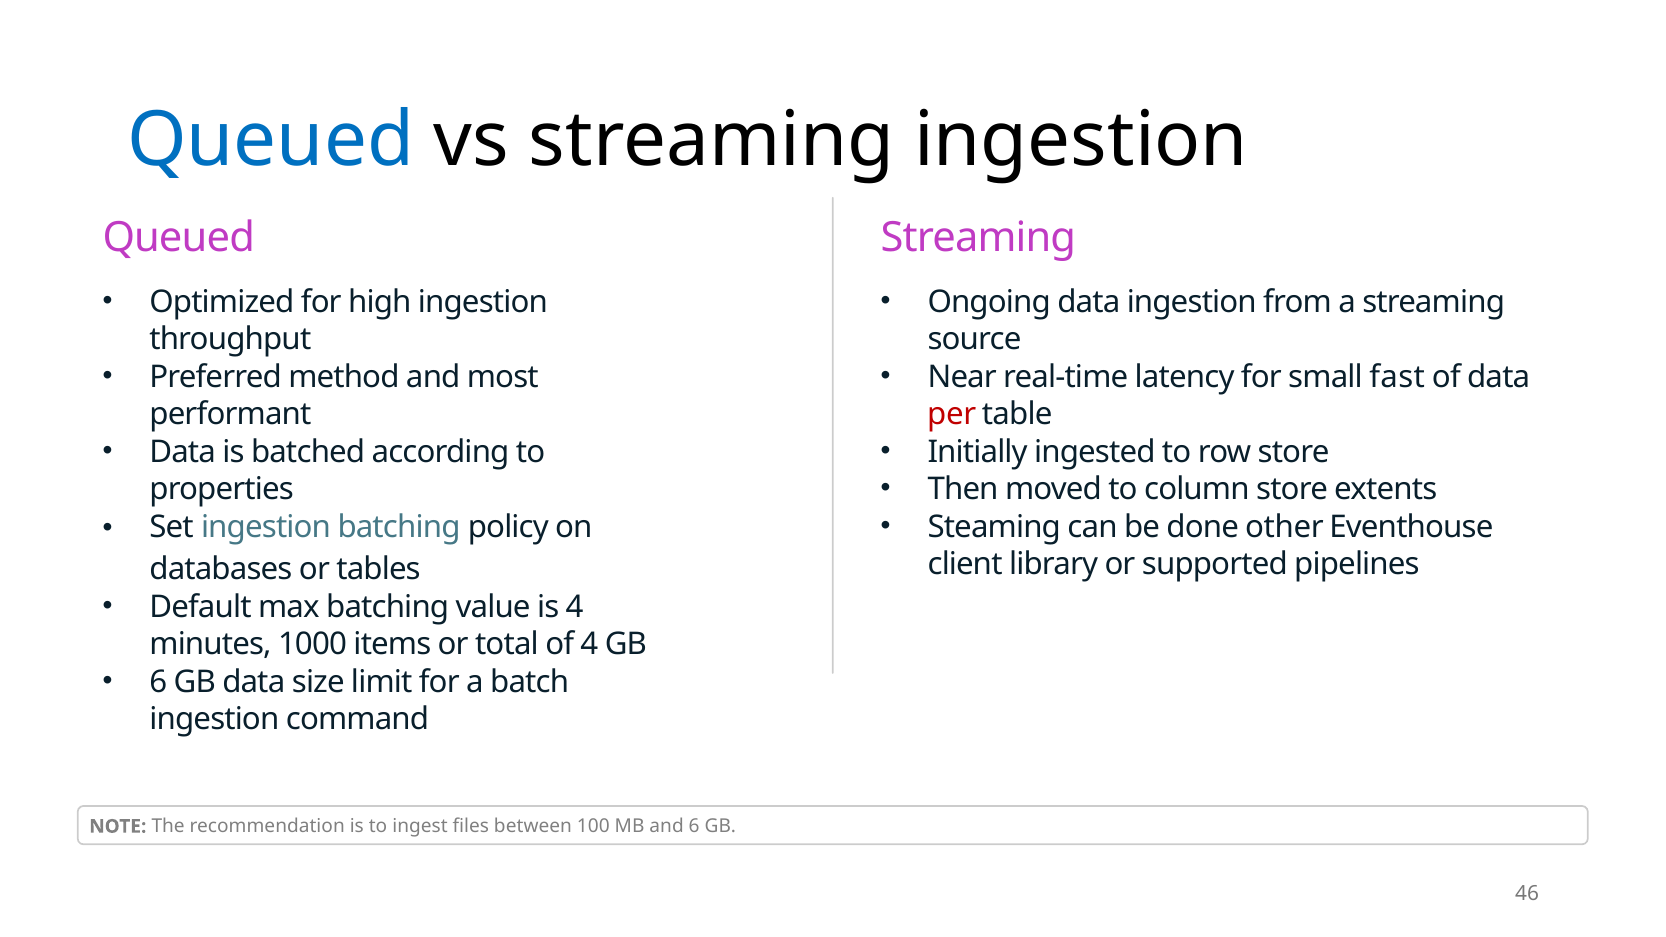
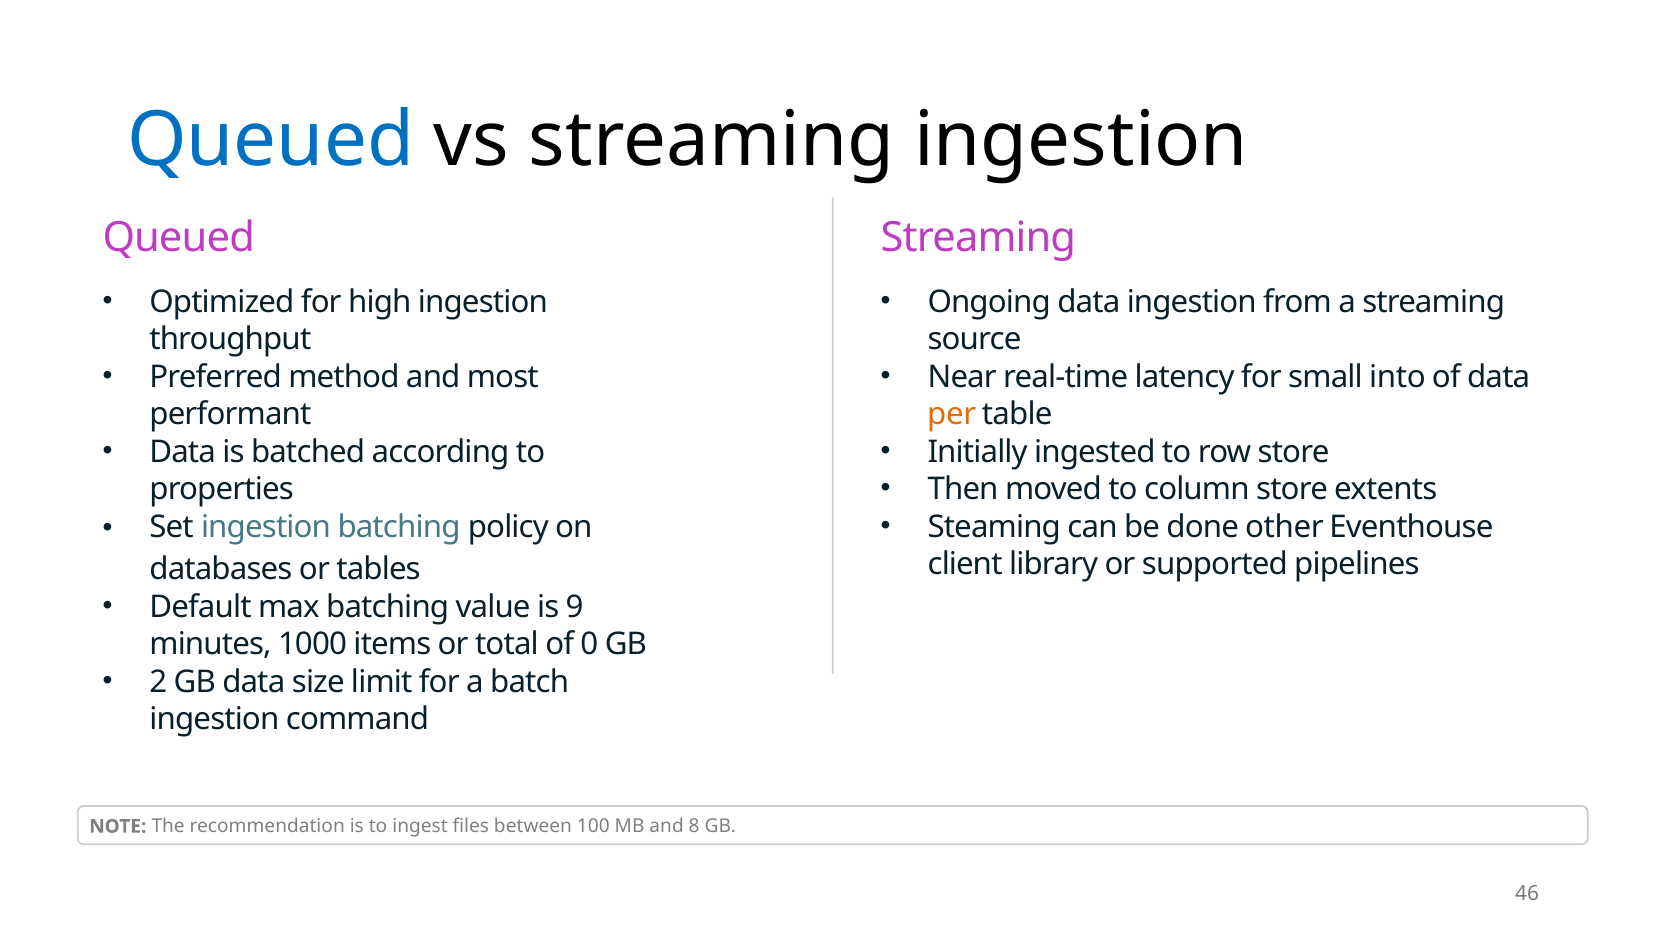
fast: fast -> into
per colour: red -> orange
is 4: 4 -> 9
of 4: 4 -> 0
6 at (158, 682): 6 -> 2
and 6: 6 -> 8
